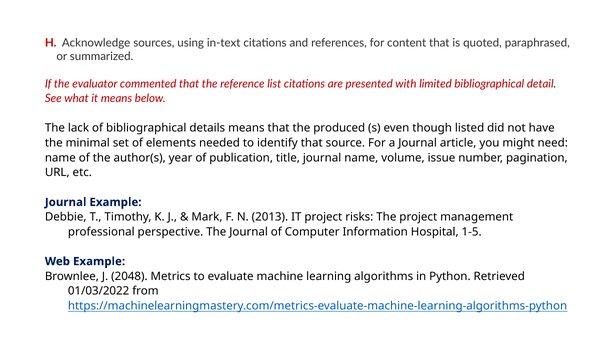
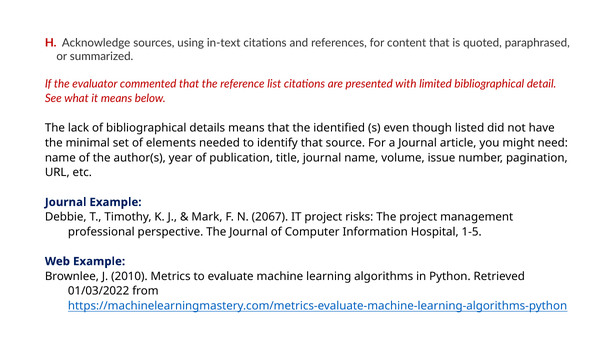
produced: produced -> identified
2013: 2013 -> 2067
2048: 2048 -> 2010
